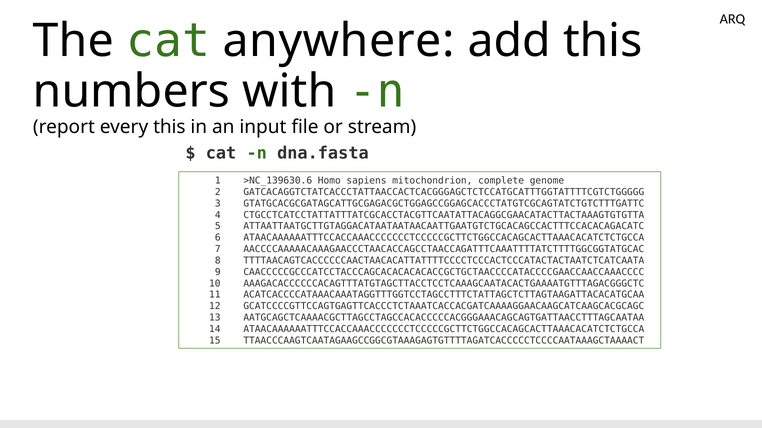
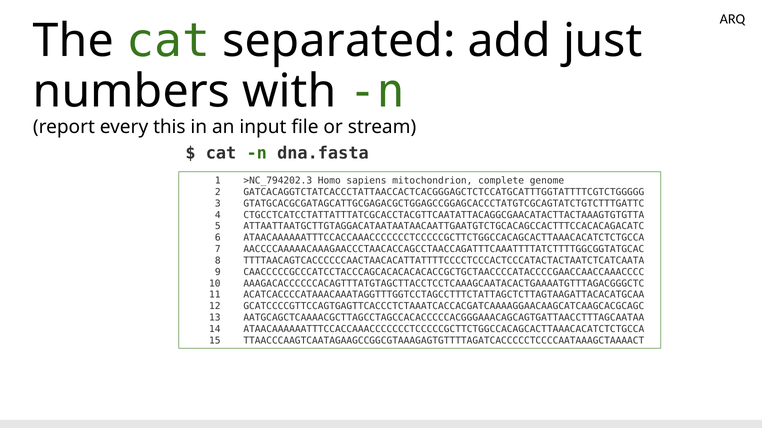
anywhere: anywhere -> separated
add this: this -> just
>NC_139630.6: >NC_139630.6 -> >NC_794202.3
